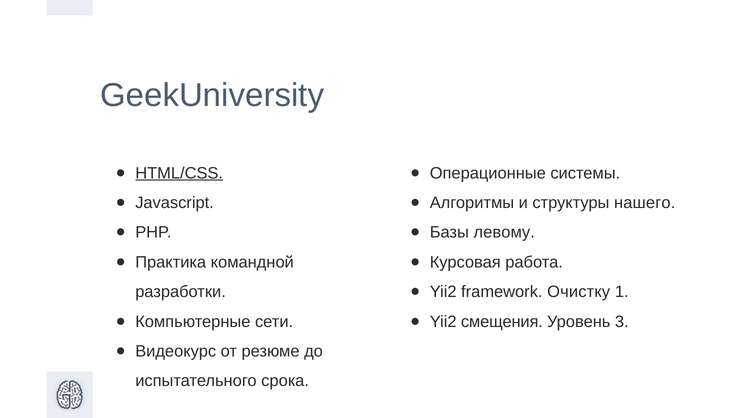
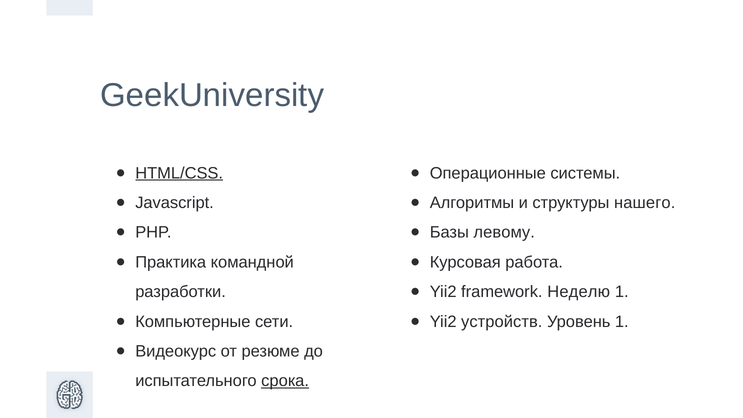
Очистку: Очистку -> Неделю
смещения: смещения -> устройств
Уровень 3: 3 -> 1
срока underline: none -> present
